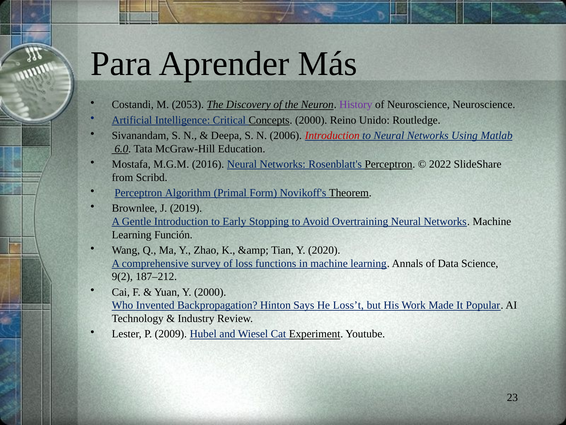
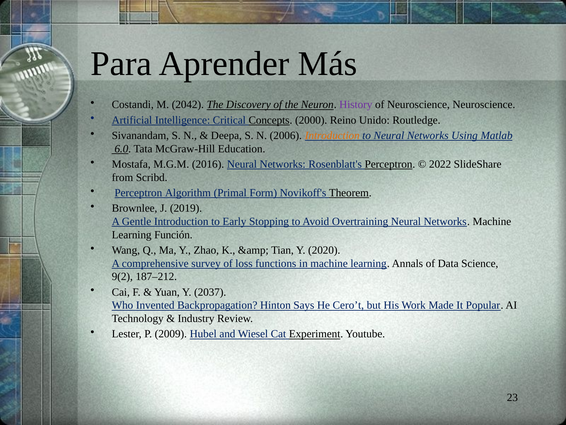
2053: 2053 -> 2042
Introduction at (332, 135) colour: red -> orange
Y 2000: 2000 -> 2037
Loss’t: Loss’t -> Cero’t
